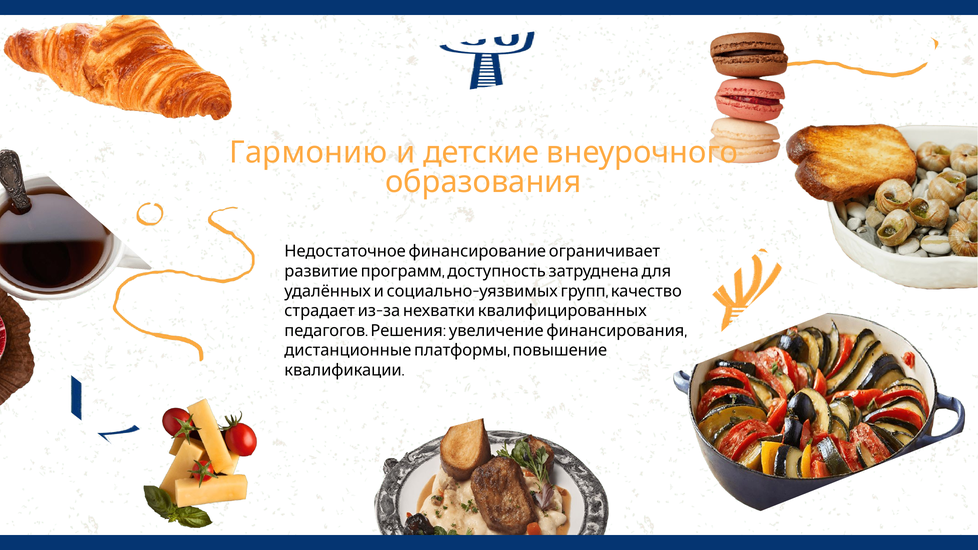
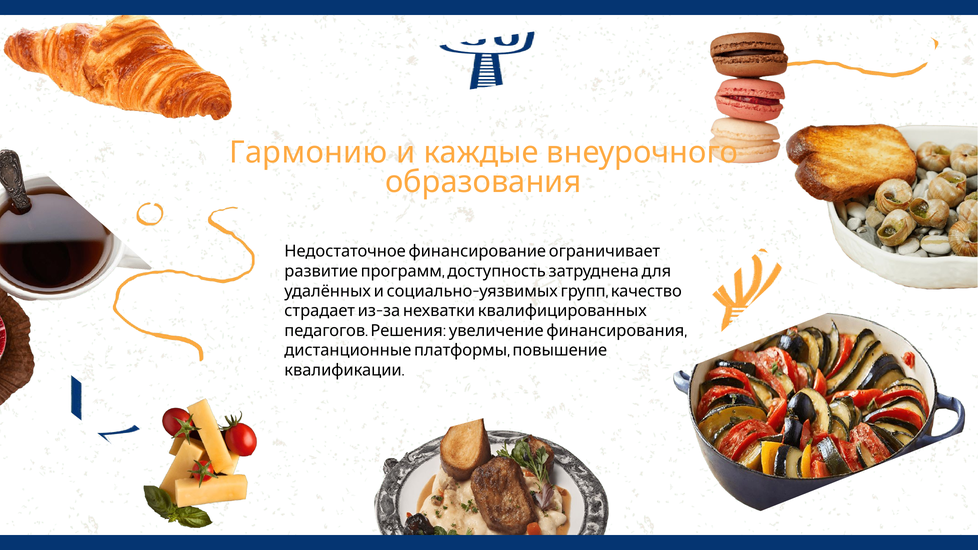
детские: детские -> каждые
